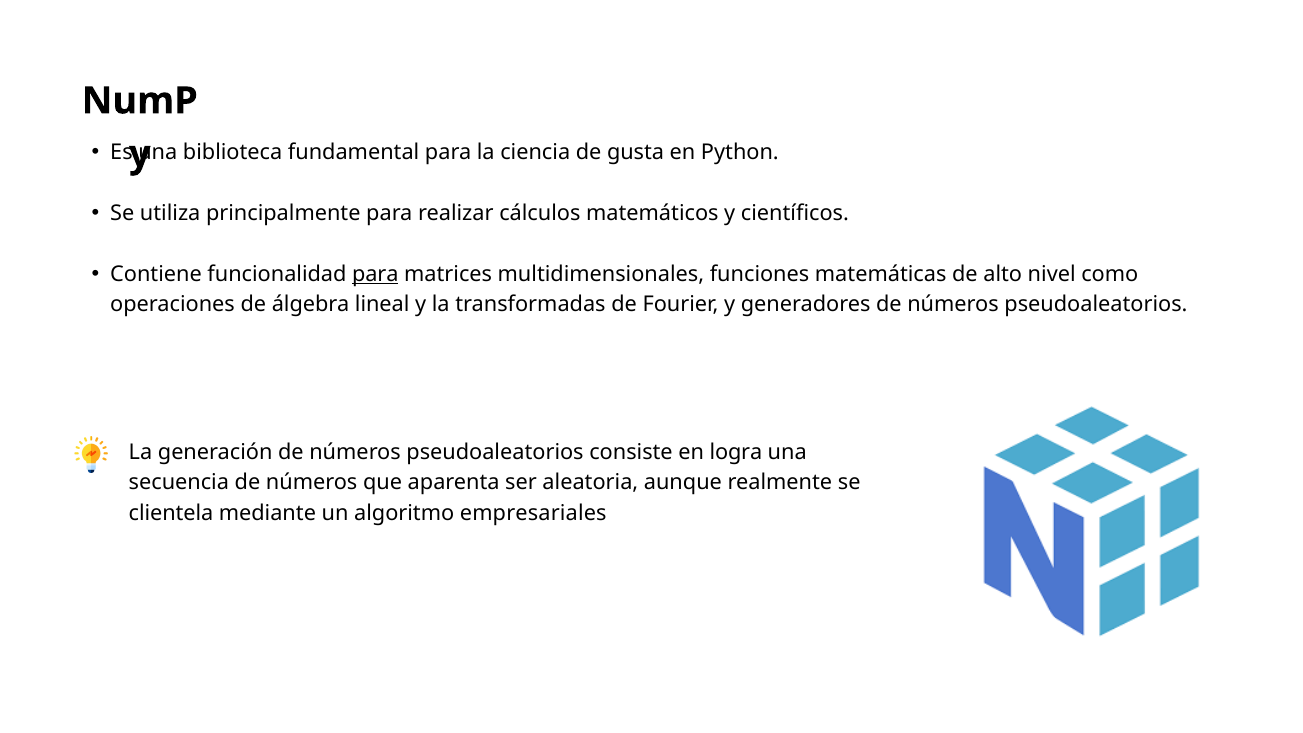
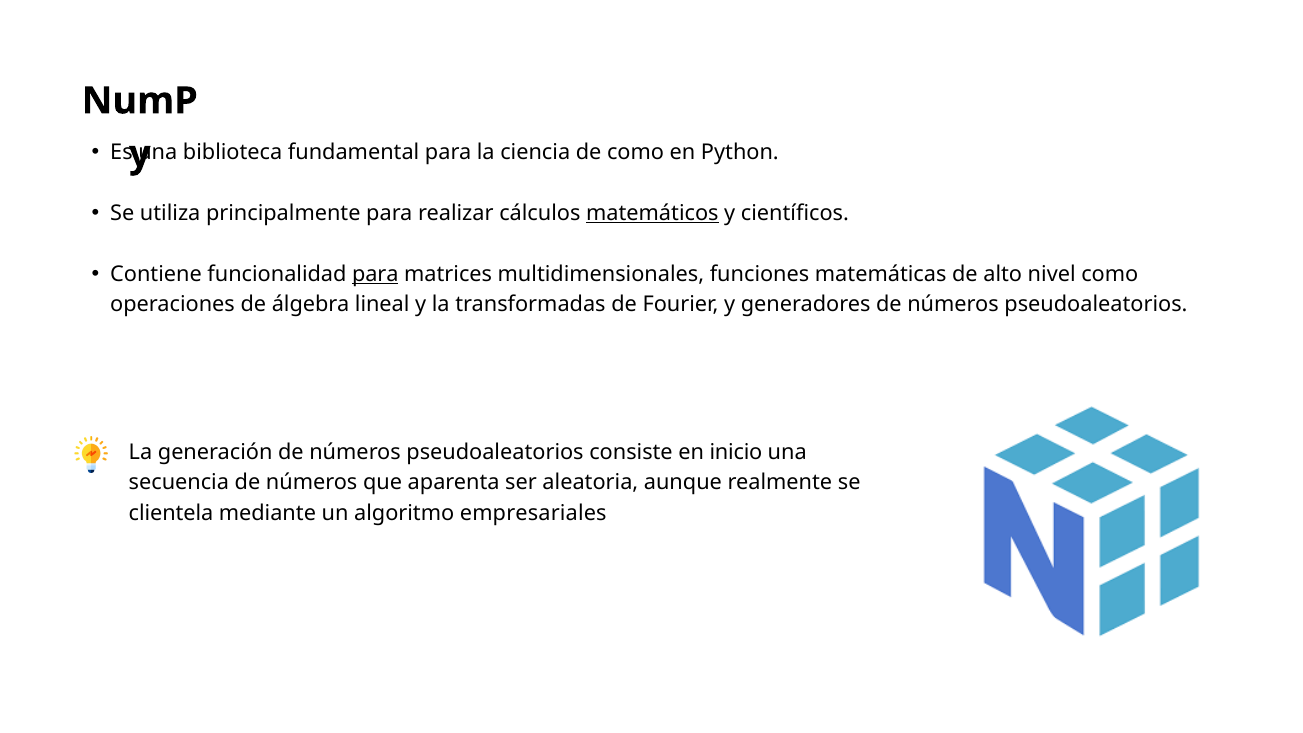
de gusta: gusta -> como
matemáticos underline: none -> present
logra: logra -> inicio
